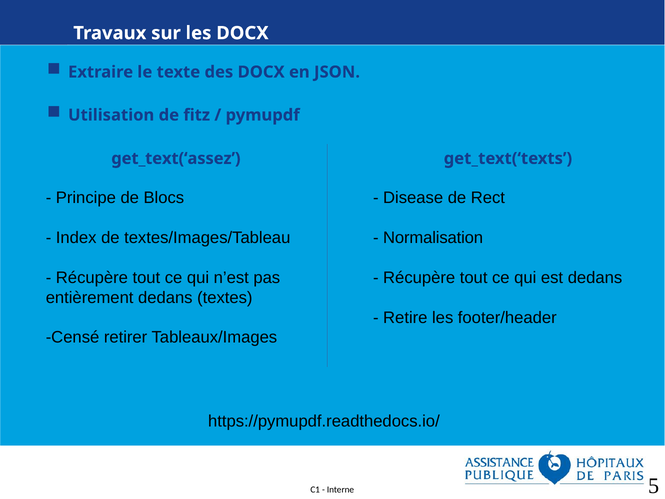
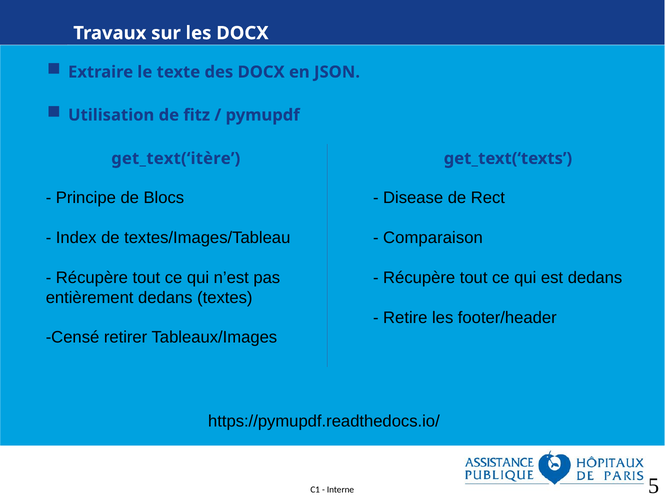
get_text(‘assez: get_text(‘assez -> get_text(‘itère
Normalisation: Normalisation -> Comparaison
